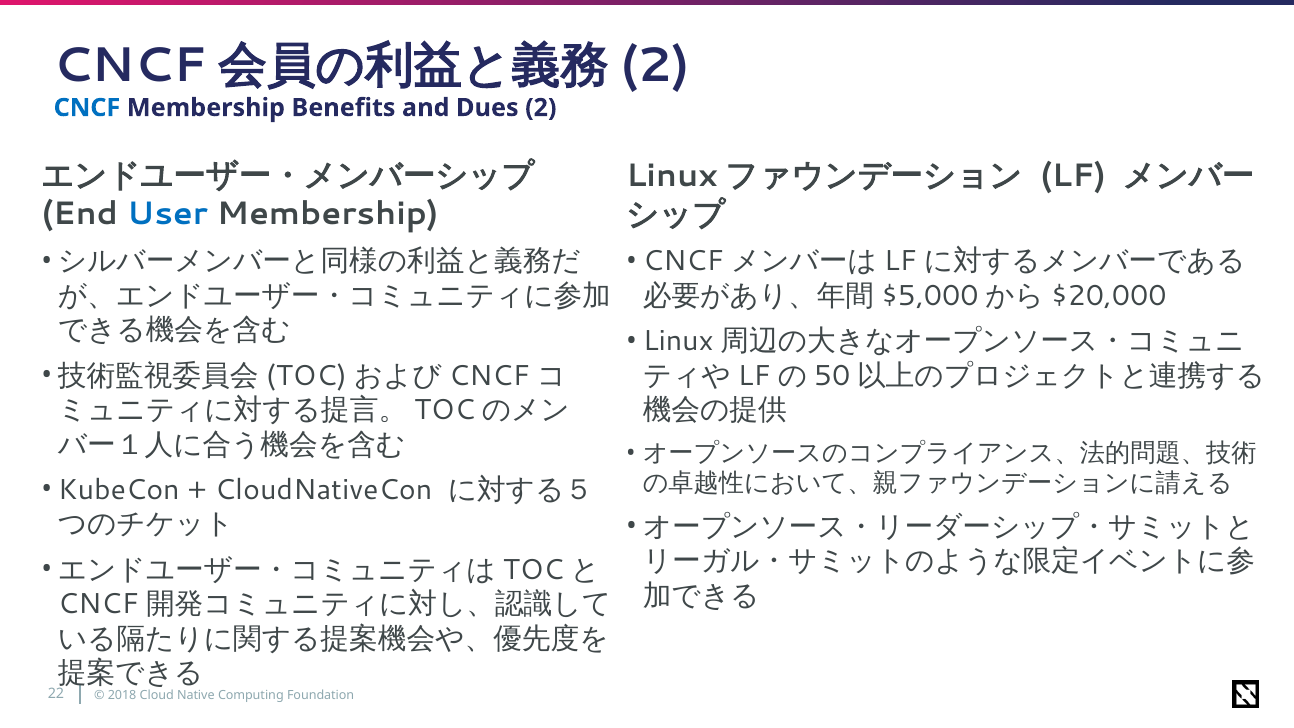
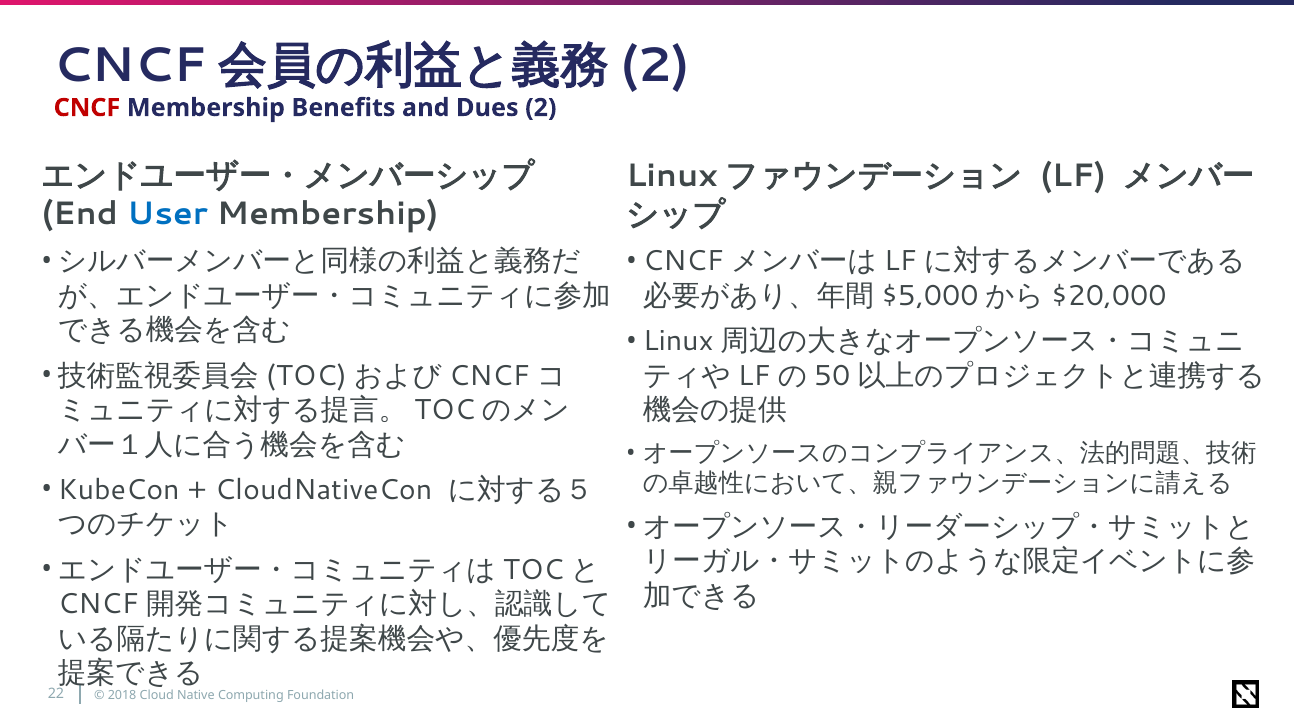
CNCF colour: blue -> red
